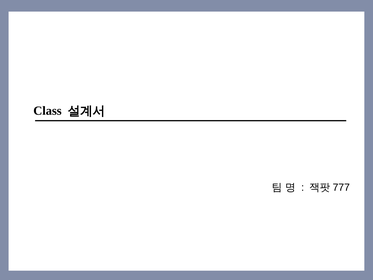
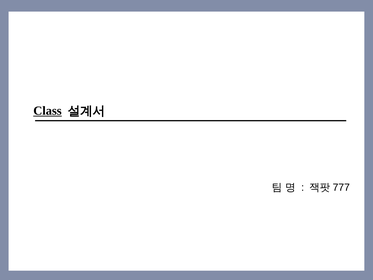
Class underline: none -> present
